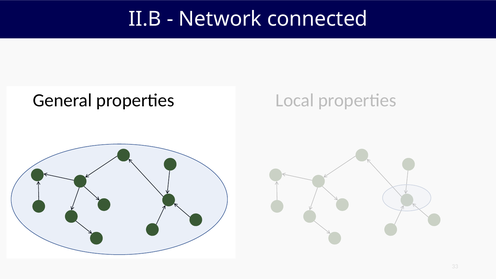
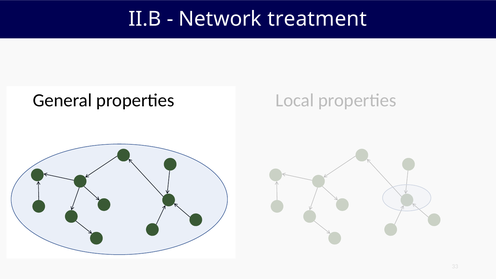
connected: connected -> treatment
